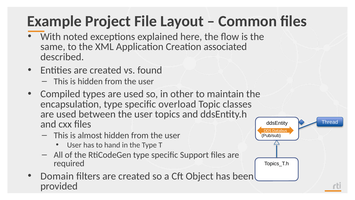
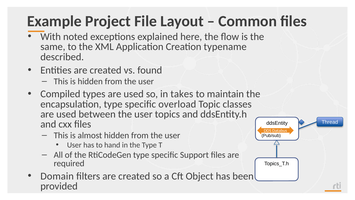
associated: associated -> typename
other: other -> takes
